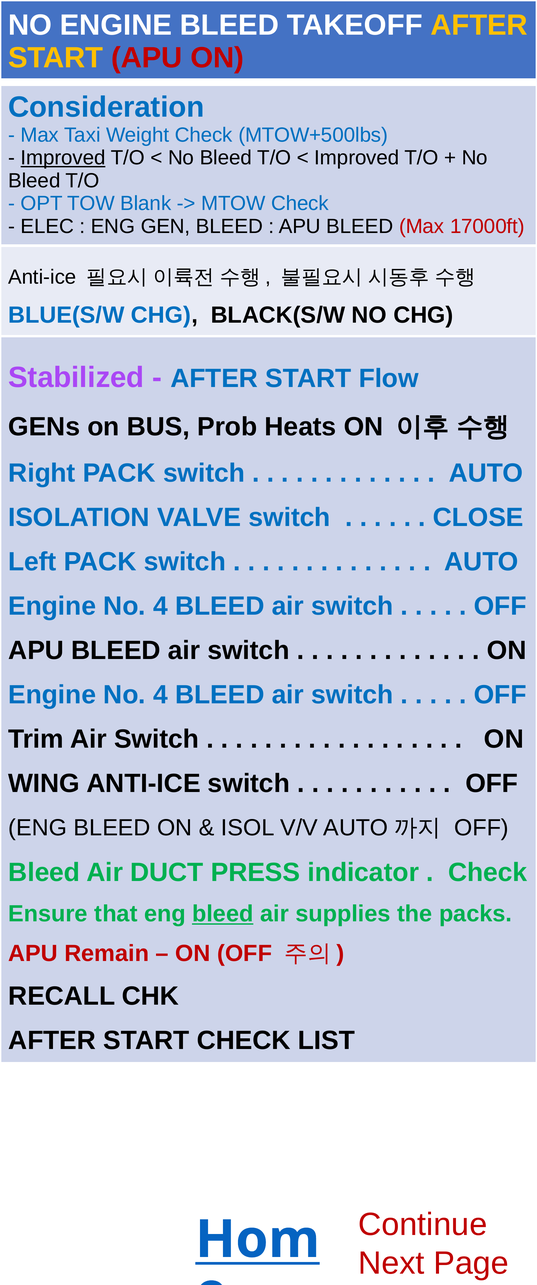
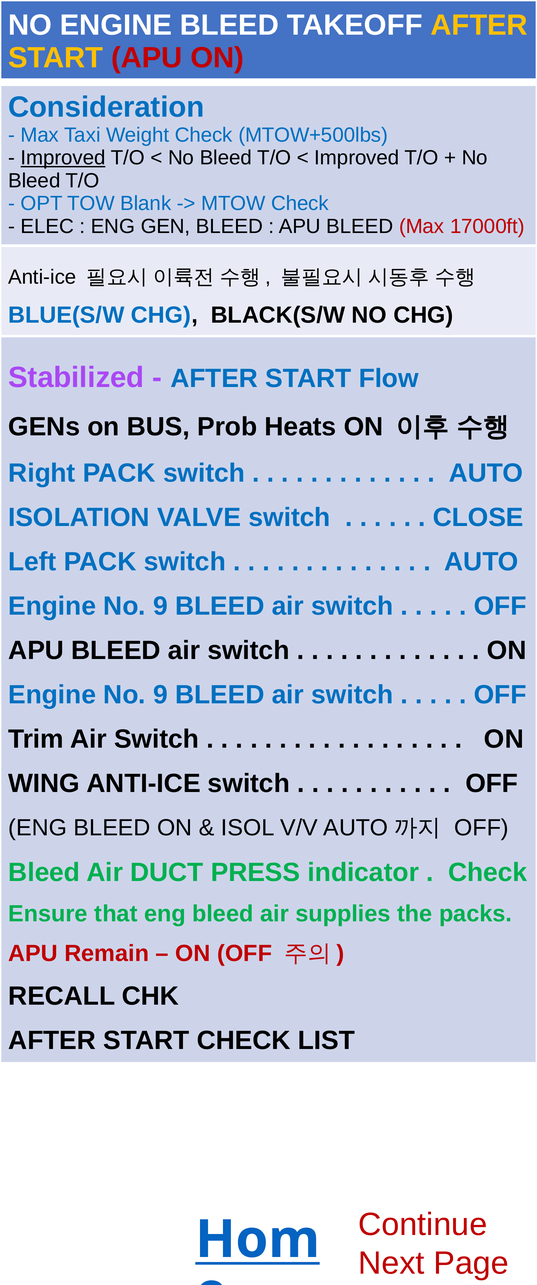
4 at (160, 606): 4 -> 9
4 at (160, 695): 4 -> 9
bleed at (223, 914) underline: present -> none
